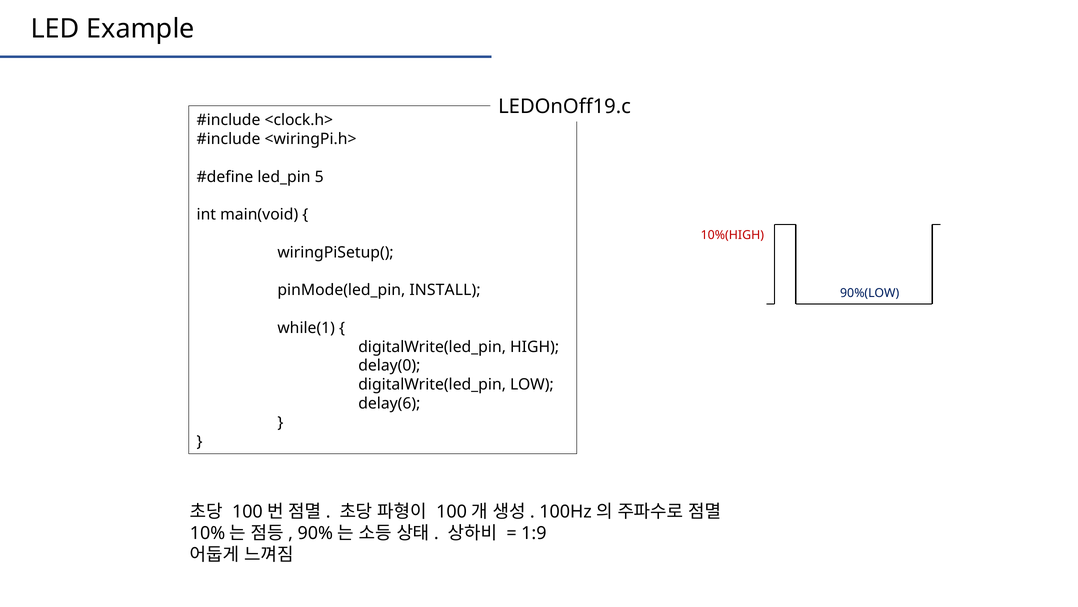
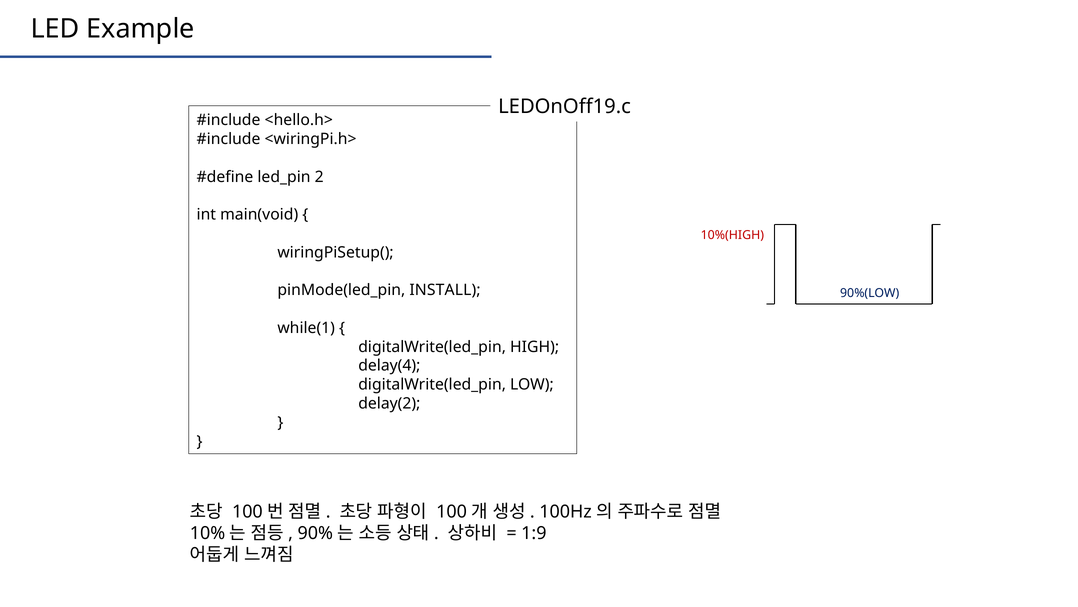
<clock.h>: <clock.h> -> <hello.h>
5: 5 -> 2
delay(0: delay(0 -> delay(4
delay(6: delay(6 -> delay(2
